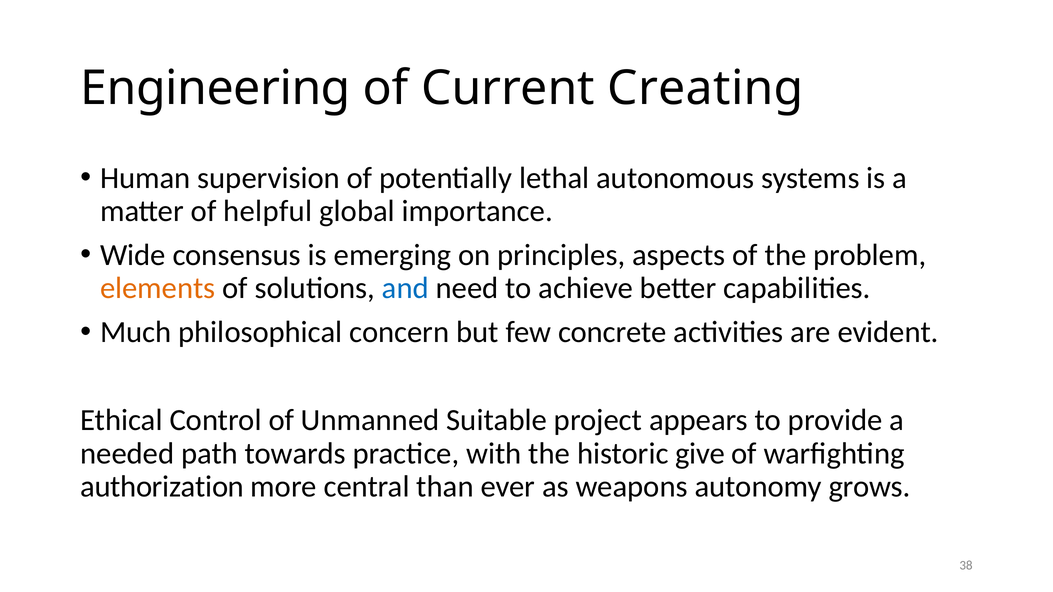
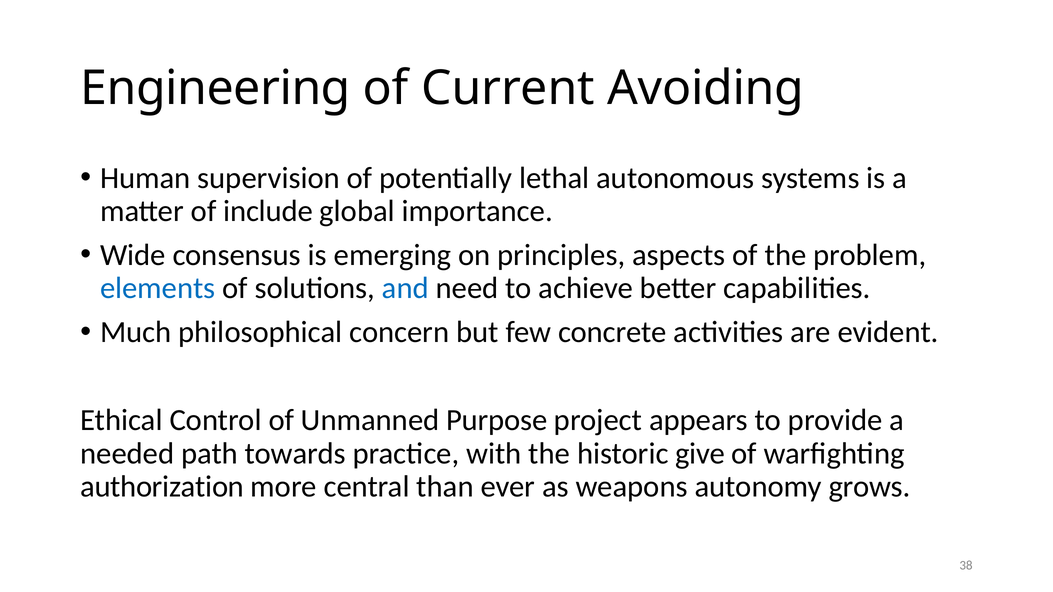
Creating: Creating -> Avoiding
helpful: helpful -> include
elements colour: orange -> blue
Suitable: Suitable -> Purpose
